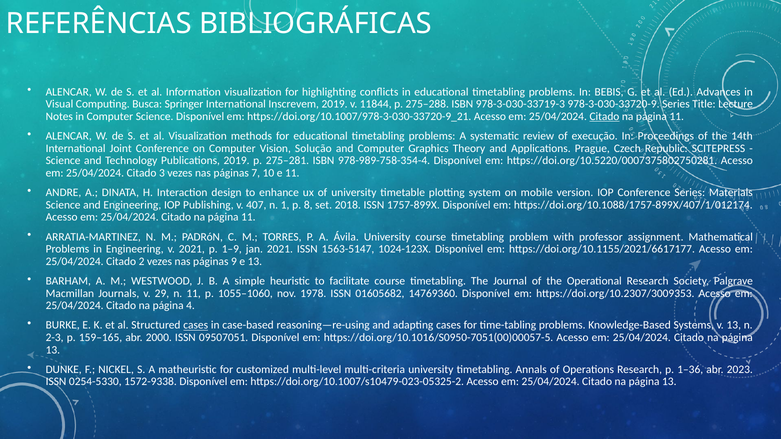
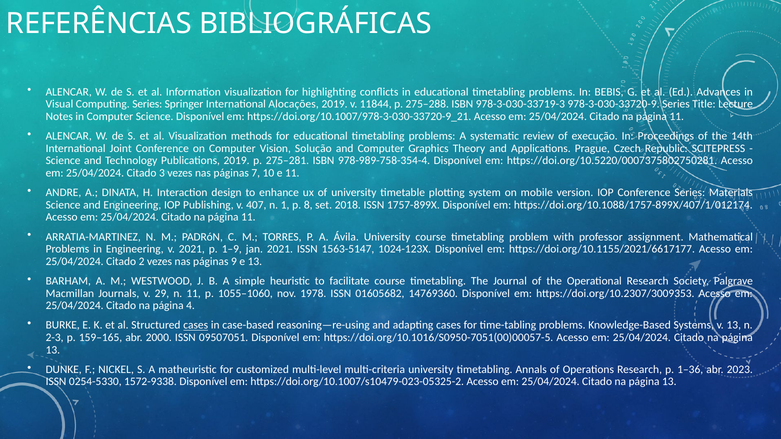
Computing Busca: Busca -> Series
Inscrevem: Inscrevem -> Alocações
Citado at (604, 116) underline: present -> none
